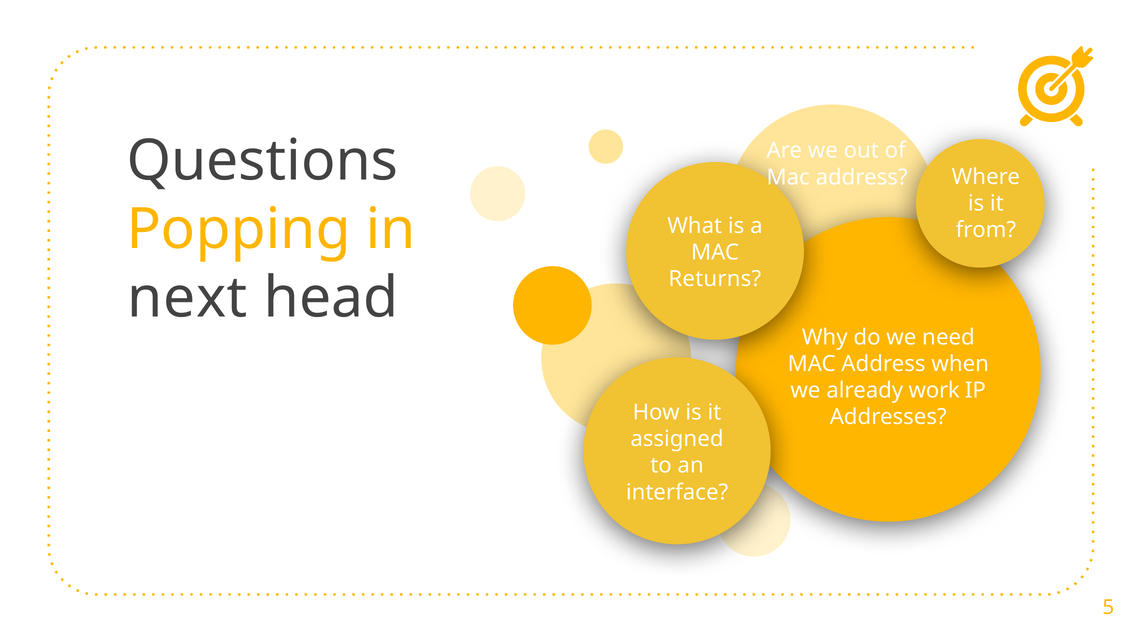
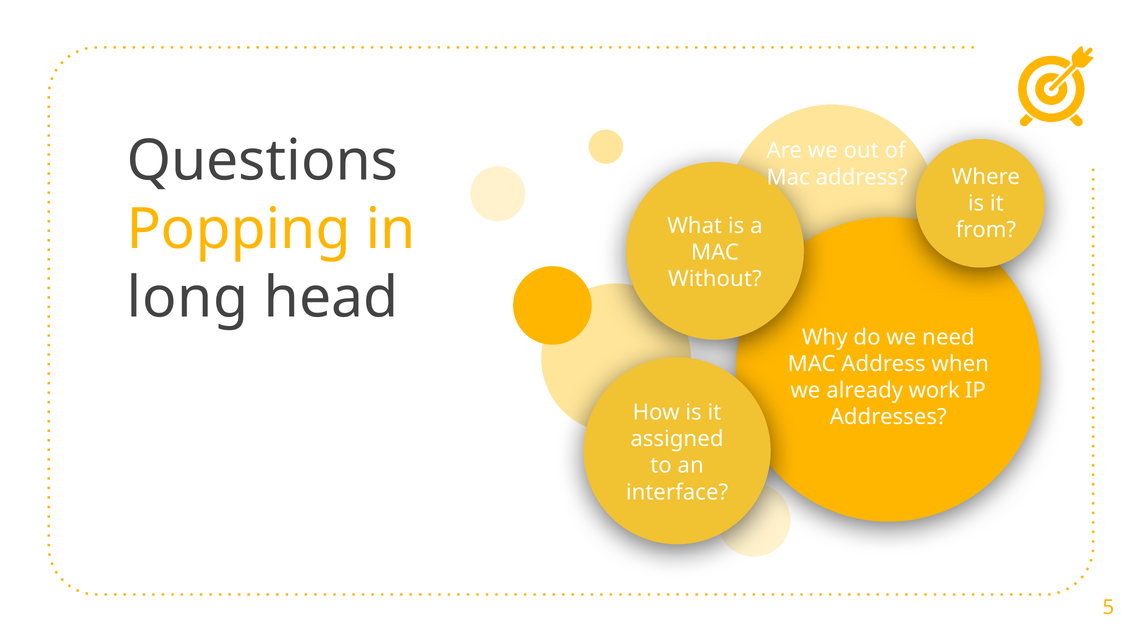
Returns: Returns -> Without
next: next -> long
